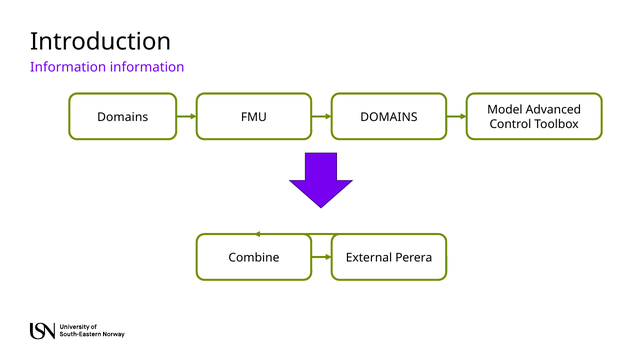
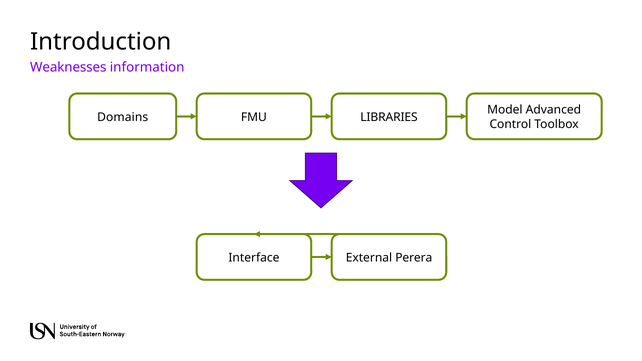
Information at (68, 67): Information -> Weaknesses
FMU DOMAINS: DOMAINS -> LIBRARIES
Combine: Combine -> Interface
